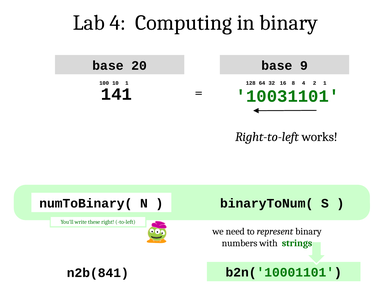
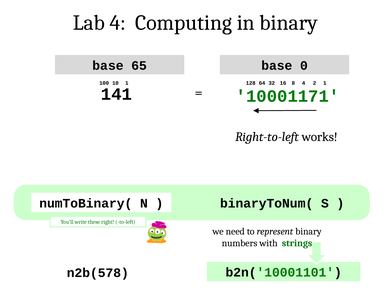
20: 20 -> 65
9: 9 -> 0
10031101: 10031101 -> 10001171
n2b(841: n2b(841 -> n2b(578
